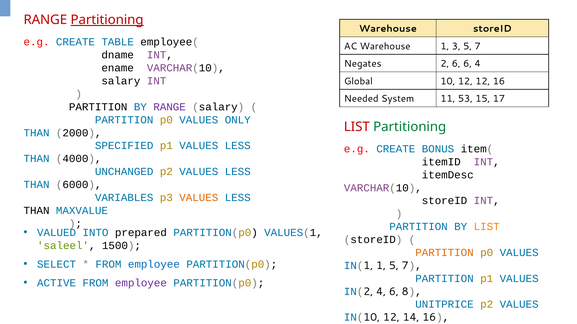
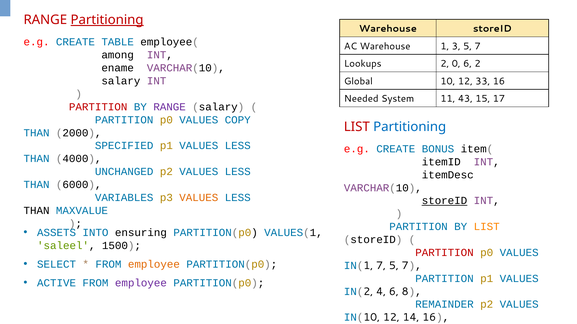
dname: dname -> among
Negates: Negates -> Lookups
2 6: 6 -> 0
6 4: 4 -> 2
12 12: 12 -> 33
53: 53 -> 43
PARTITION at (98, 107) colour: black -> red
ONLY: ONLY -> COPY
Partitioning at (410, 127) colour: green -> blue
storeID at (444, 201) underline: none -> present
VALUED: VALUED -> ASSETS
prepared: prepared -> ensuring
PARTITION at (444, 253) colour: orange -> red
employee at (154, 265) colour: blue -> orange
IN(1 1: 1 -> 7
UNITPRICE: UNITPRICE -> REMAINDER
